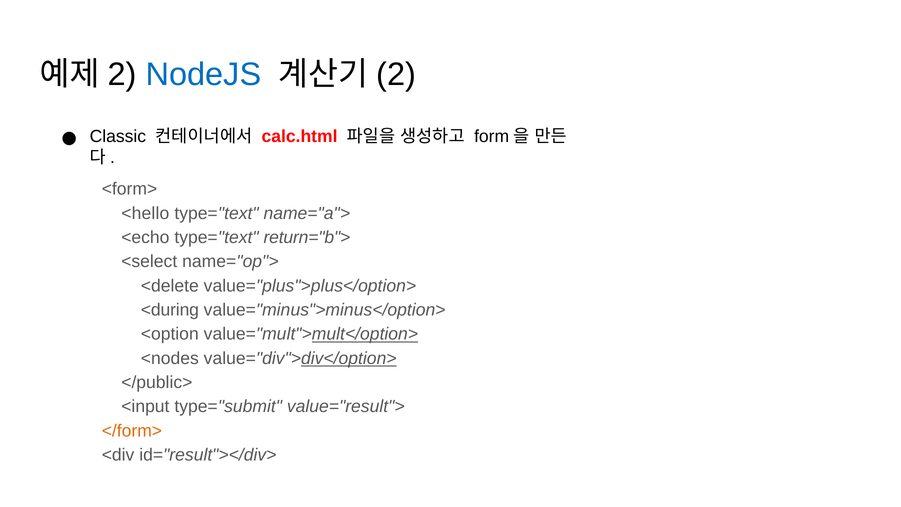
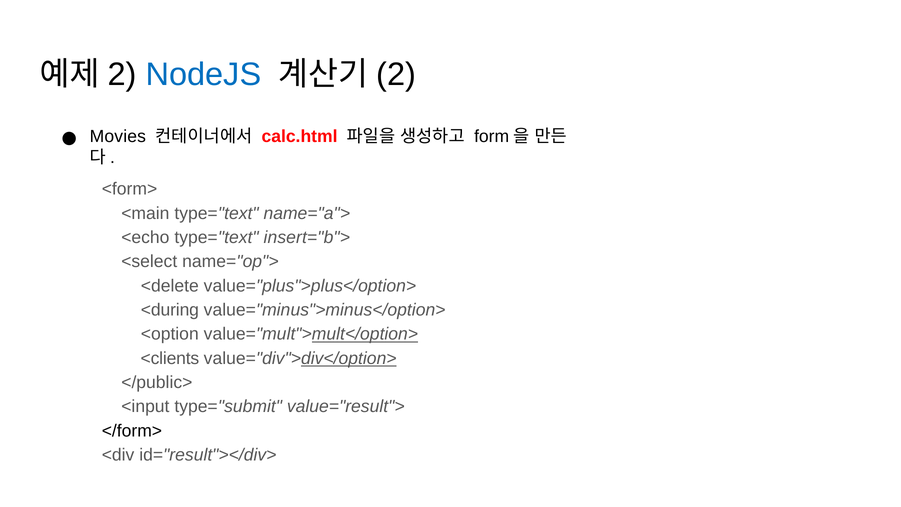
Classic: Classic -> Movies
<hello: <hello -> <main
return="b">: return="b"> -> insert="b">
<nodes: <nodes -> <clients
</form> colour: orange -> black
